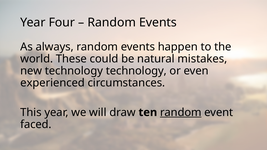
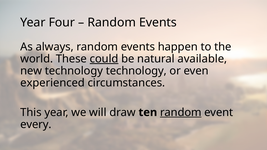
could underline: none -> present
mistakes: mistakes -> available
faced: faced -> every
